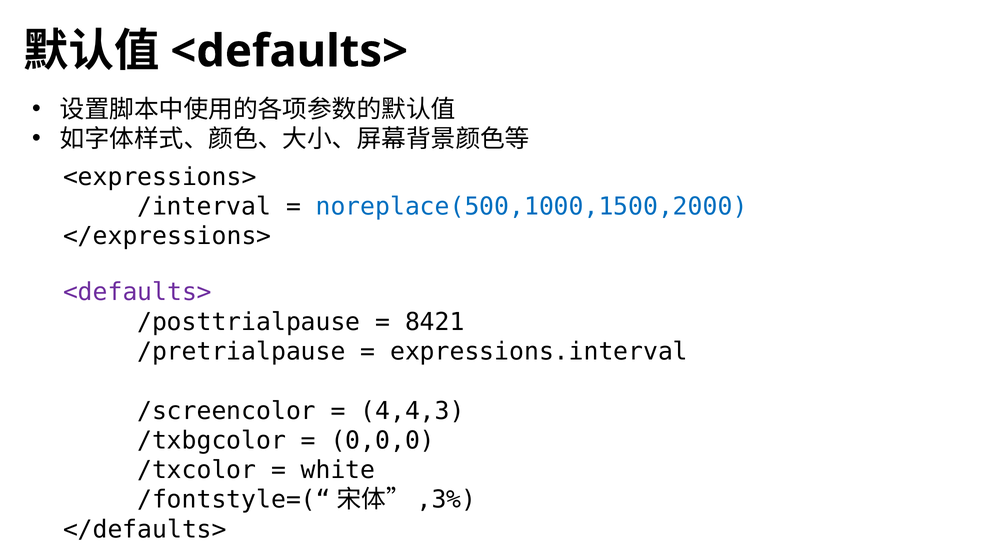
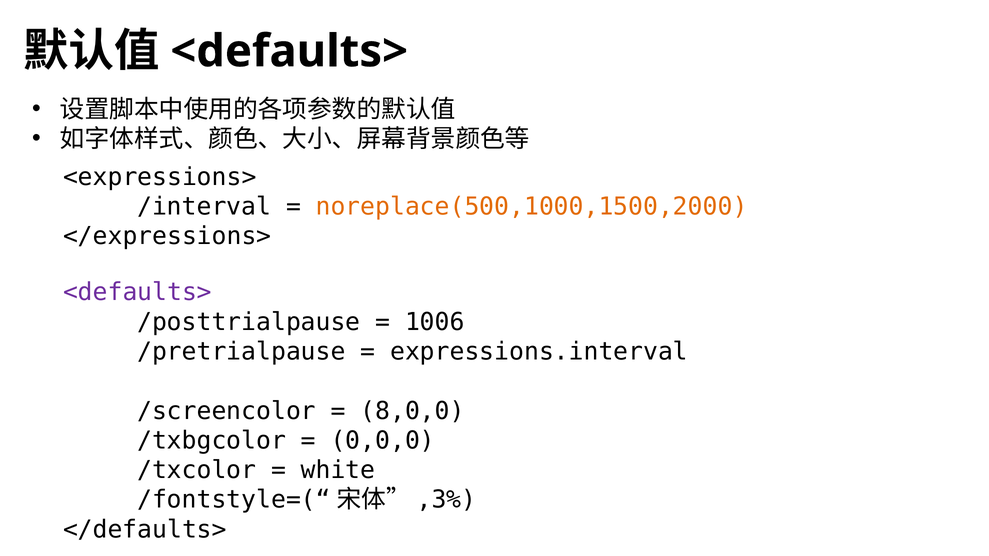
noreplace(500,1000,1500,2000 colour: blue -> orange
8421: 8421 -> 1006
4,4,3: 4,4,3 -> 8,0,0
